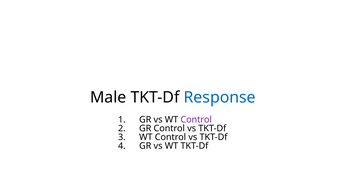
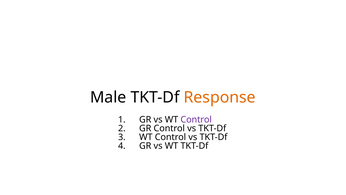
Response colour: blue -> orange
